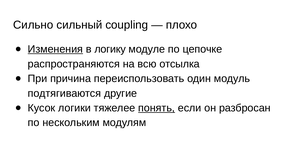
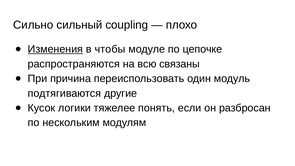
логику: логику -> чтобы
отсылка: отсылка -> связаны
понять underline: present -> none
